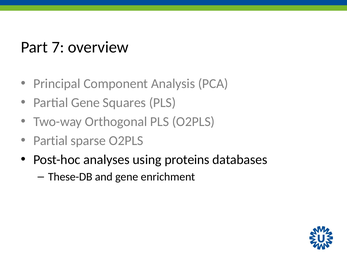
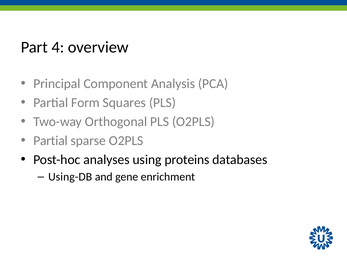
7: 7 -> 4
Partial Gene: Gene -> Form
These-DB: These-DB -> Using-DB
